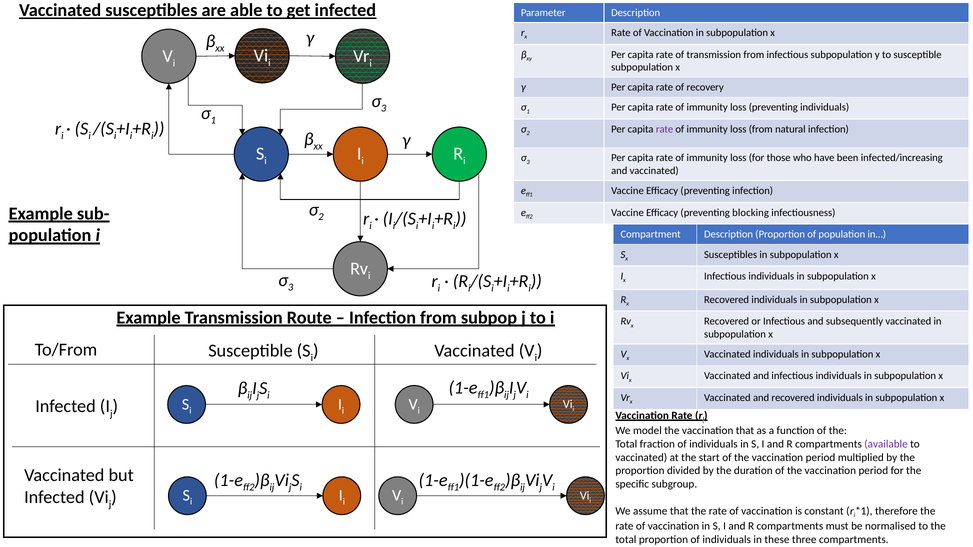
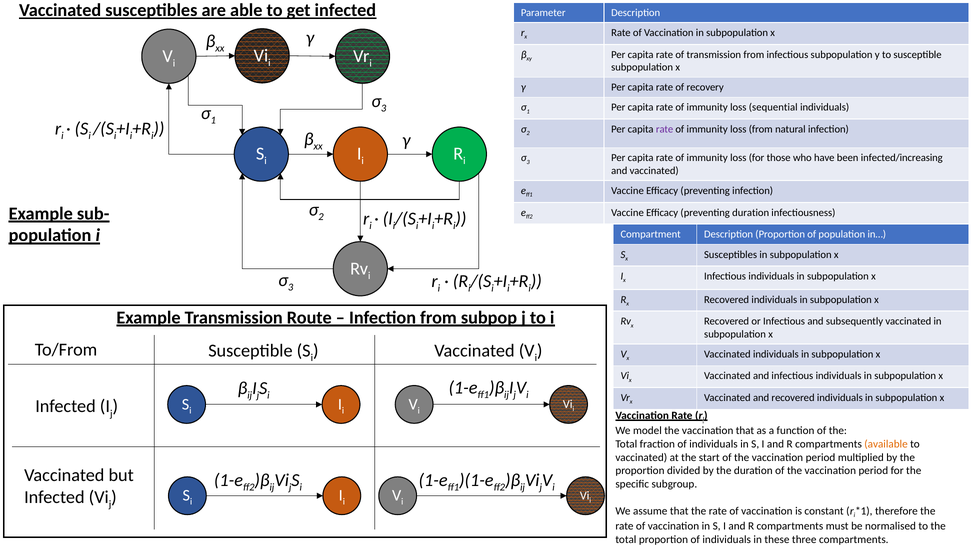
loss preventing: preventing -> sequential
preventing blocking: blocking -> duration
available colour: purple -> orange
